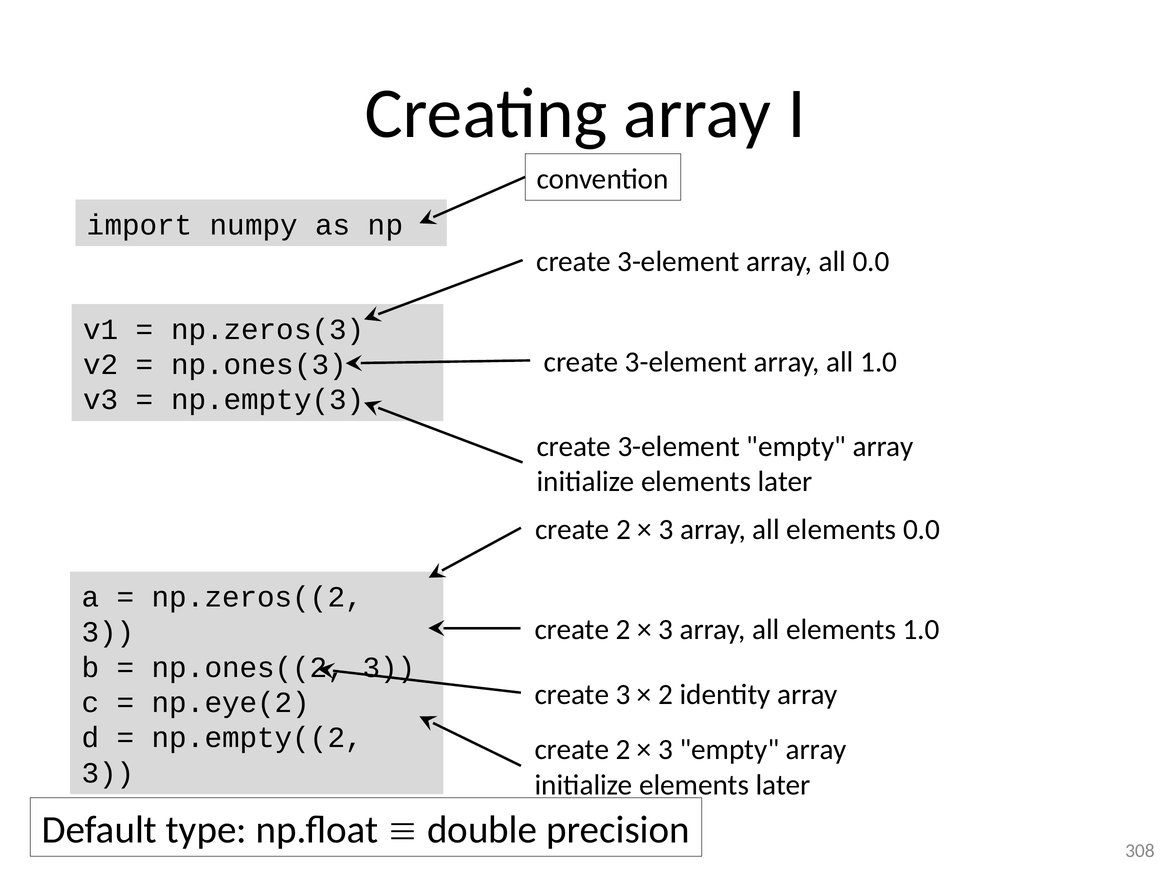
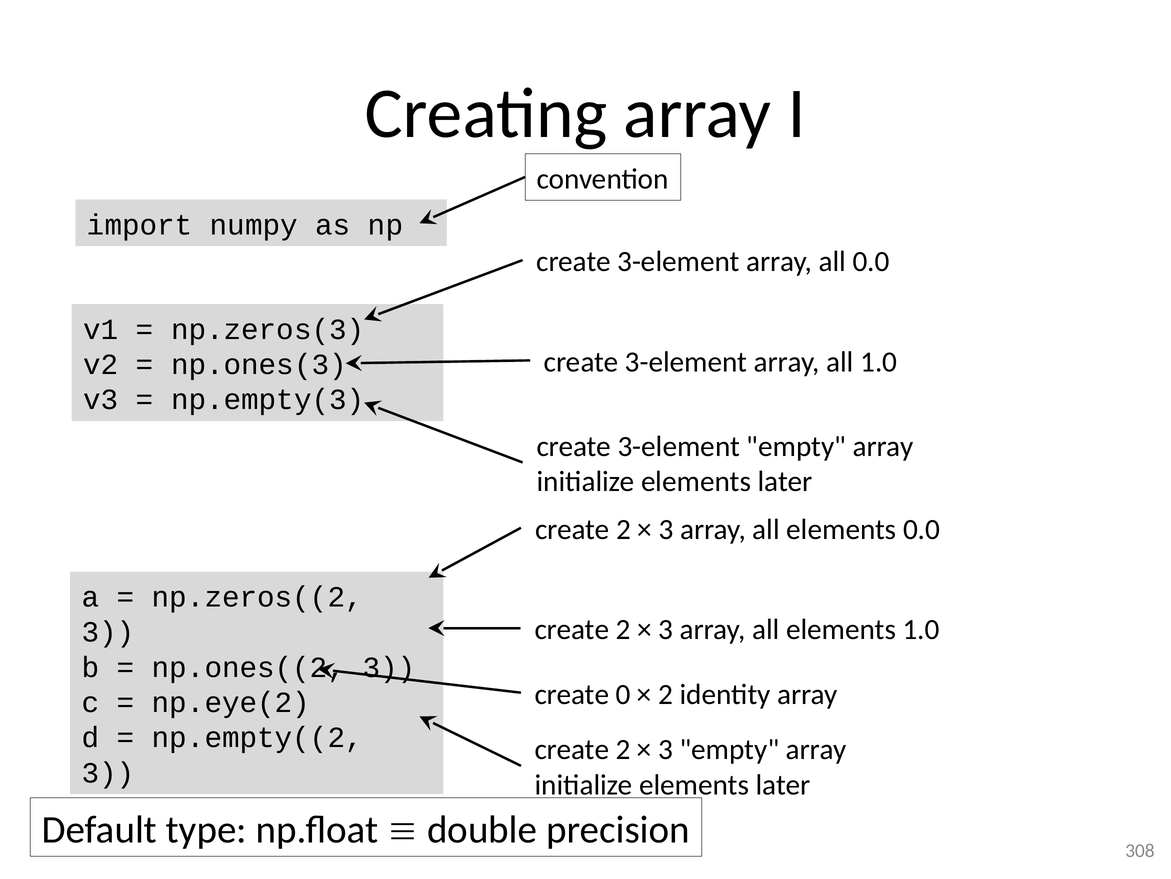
create 3: 3 -> 0
